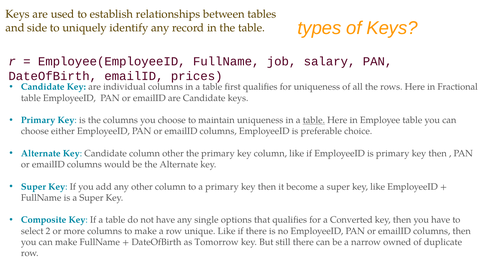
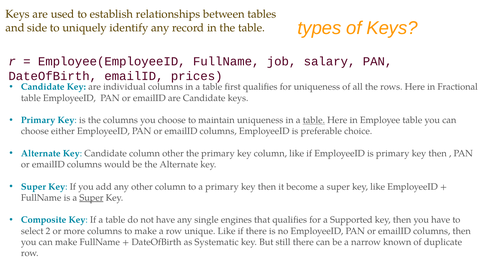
Super at (91, 198) underline: none -> present
options: options -> engines
Converted: Converted -> Supported
Tomorrow: Tomorrow -> Systematic
owned: owned -> known
